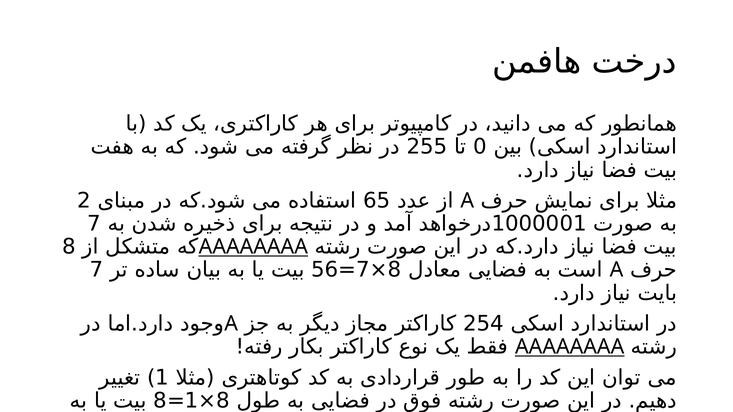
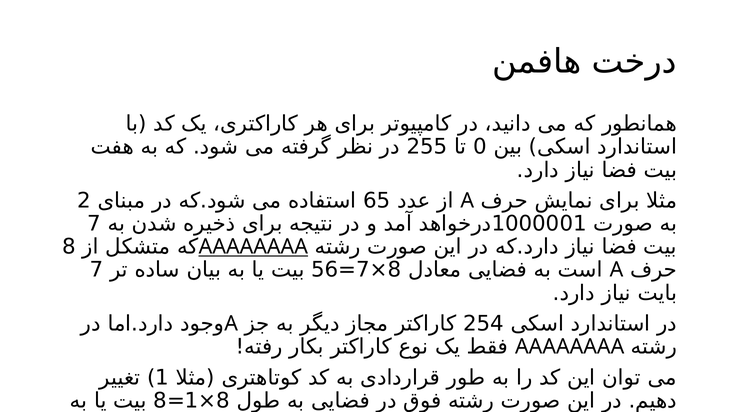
AAAAAAAA at (570, 347) underline: present -> none
